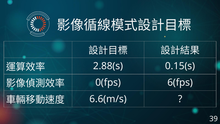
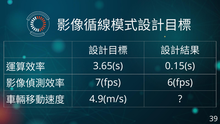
2.88(s: 2.88(s -> 3.65(s
0(fps: 0(fps -> 7(fps
6.6(m/s: 6.6(m/s -> 4.9(m/s
